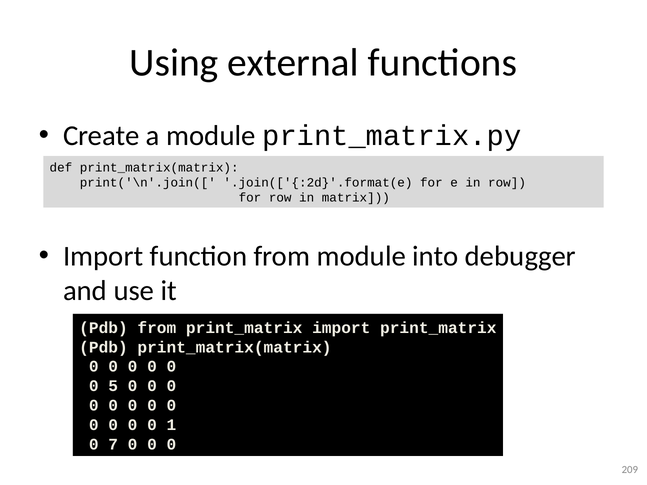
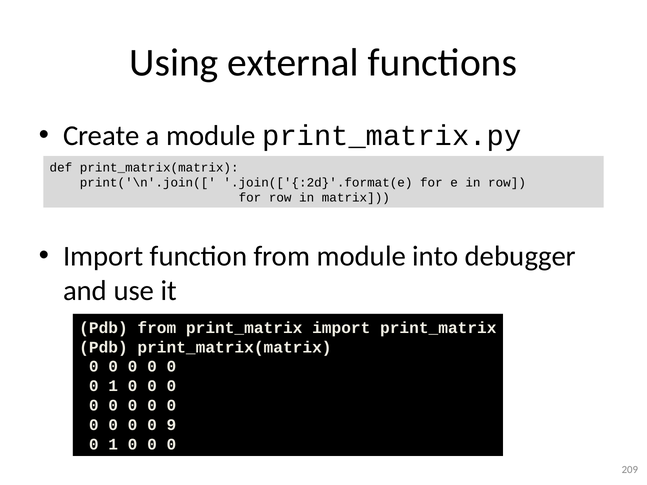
5 at (113, 386): 5 -> 1
1: 1 -> 9
7 at (113, 444): 7 -> 1
